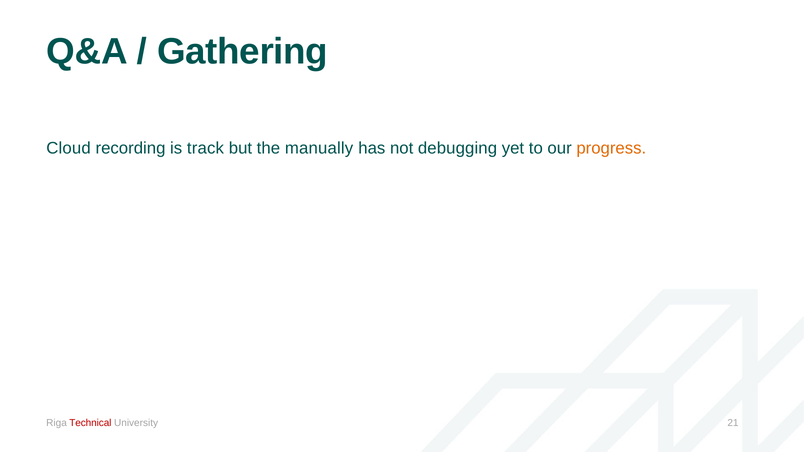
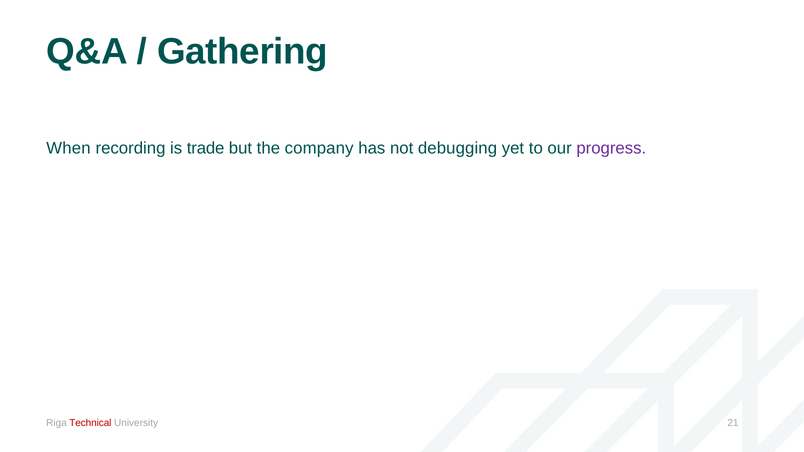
Cloud: Cloud -> When
track: track -> trade
manually: manually -> company
progress colour: orange -> purple
